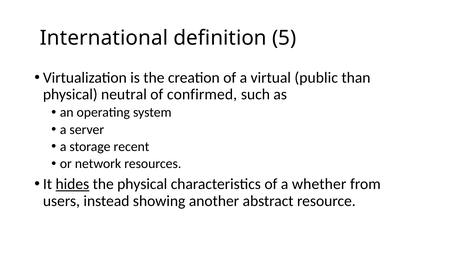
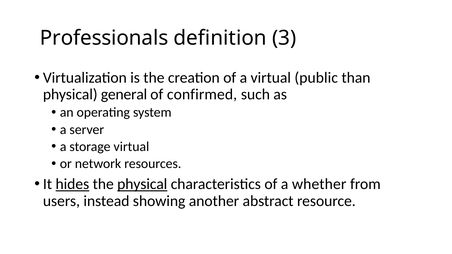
International: International -> Professionals
5: 5 -> 3
neutral: neutral -> general
storage recent: recent -> virtual
physical at (142, 184) underline: none -> present
